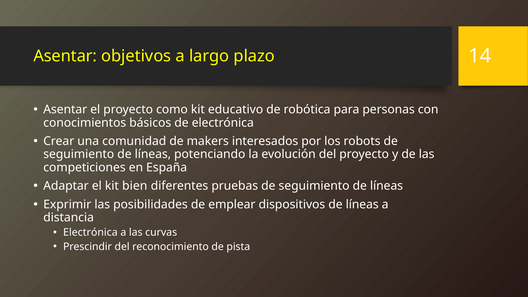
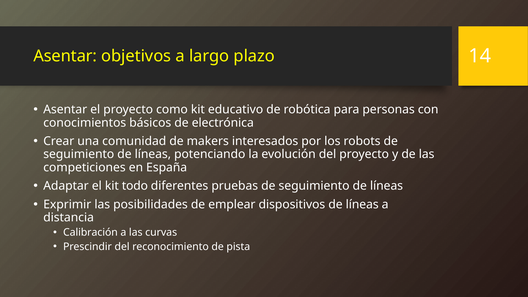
bien: bien -> todo
Electrónica at (90, 233): Electrónica -> Calibración
